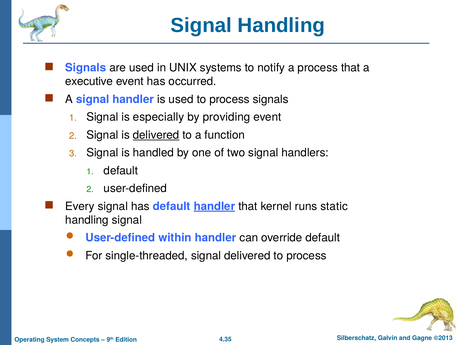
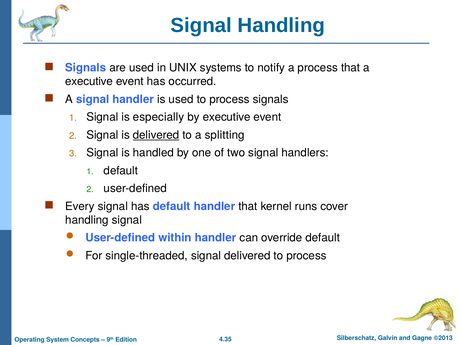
by providing: providing -> executive
function: function -> splitting
handler at (214, 206) underline: present -> none
static: static -> cover
